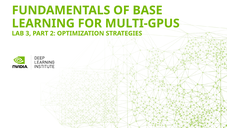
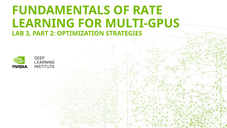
BASE: BASE -> RATE
